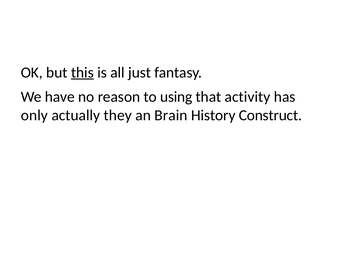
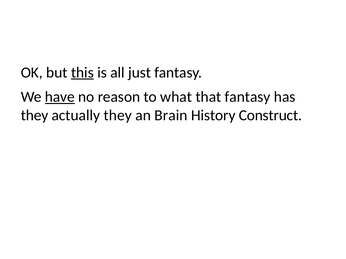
have underline: none -> present
using: using -> what
that activity: activity -> fantasy
only at (34, 115): only -> they
